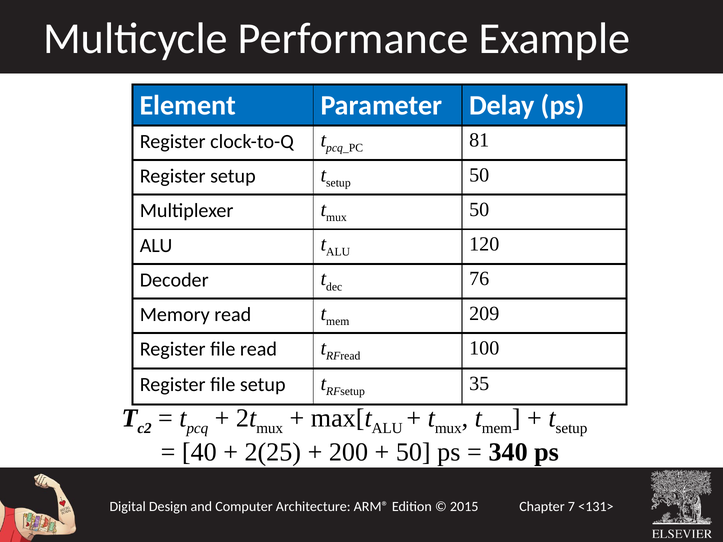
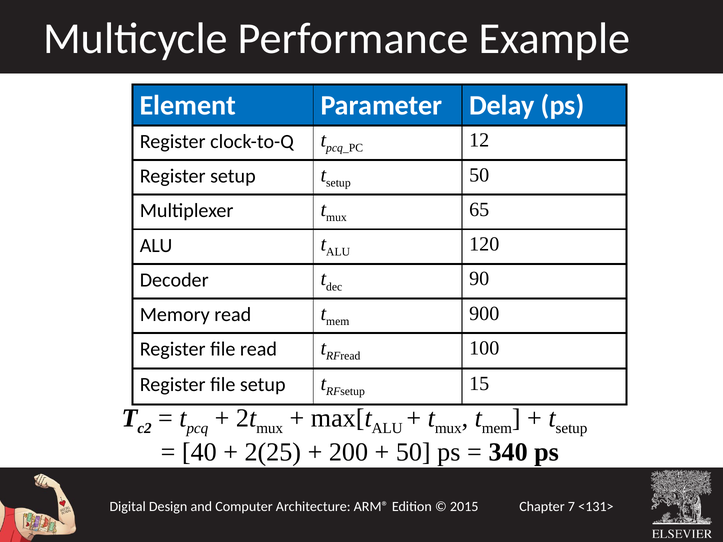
81: 81 -> 12
50 at (479, 210): 50 -> 65
76: 76 -> 90
209: 209 -> 900
35: 35 -> 15
